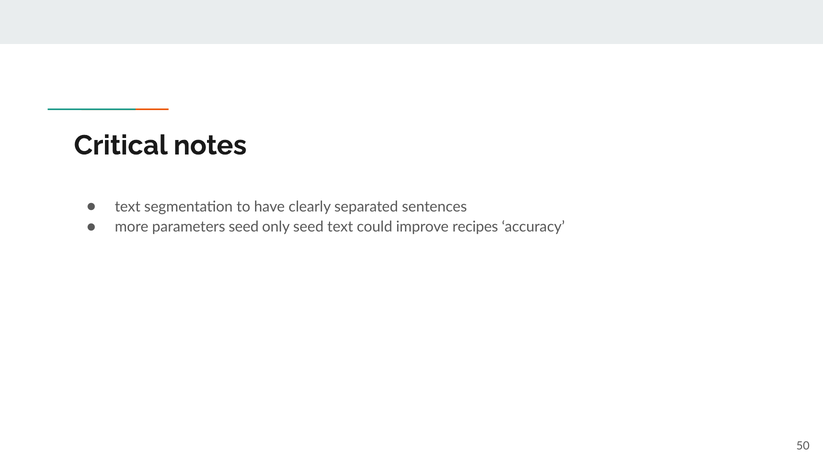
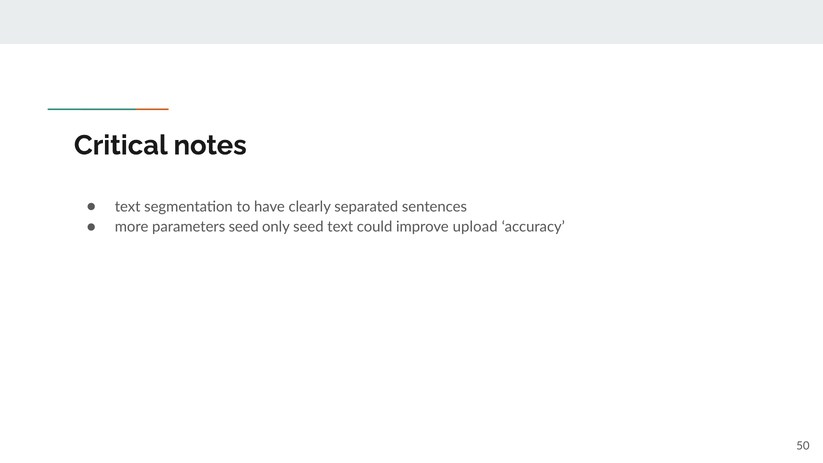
recipes: recipes -> upload
